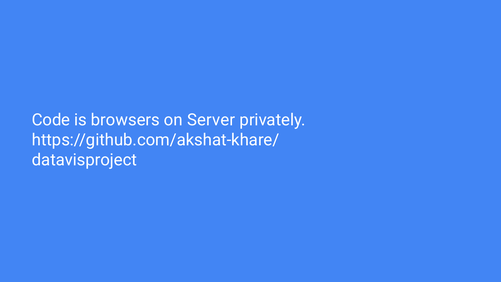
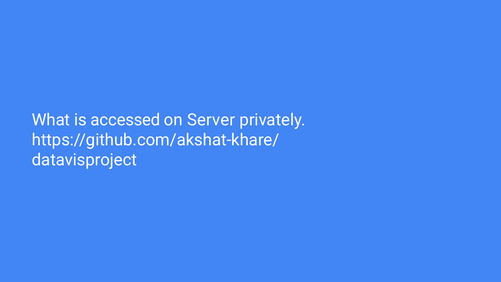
Code: Code -> What
browsers: browsers -> accessed
